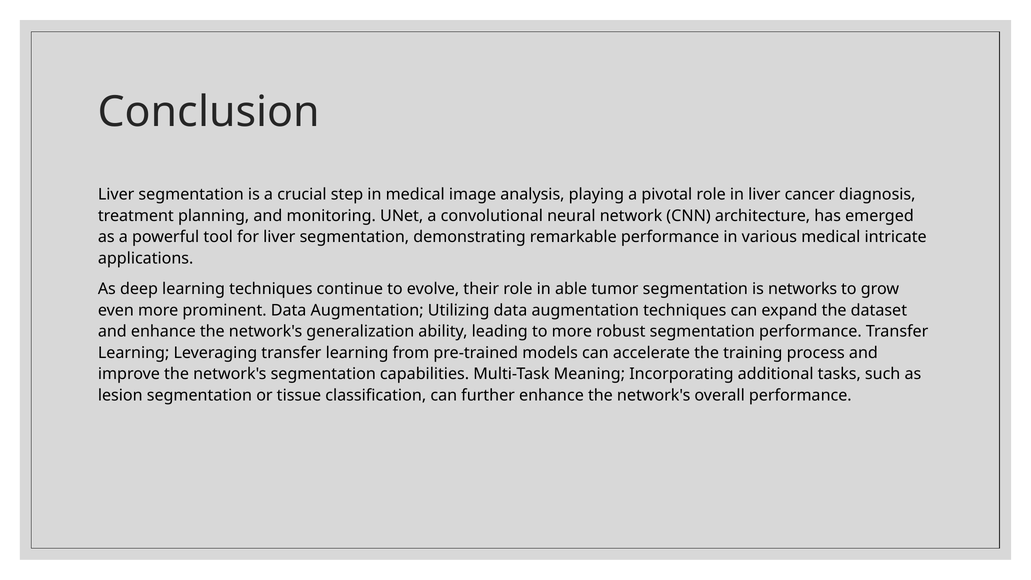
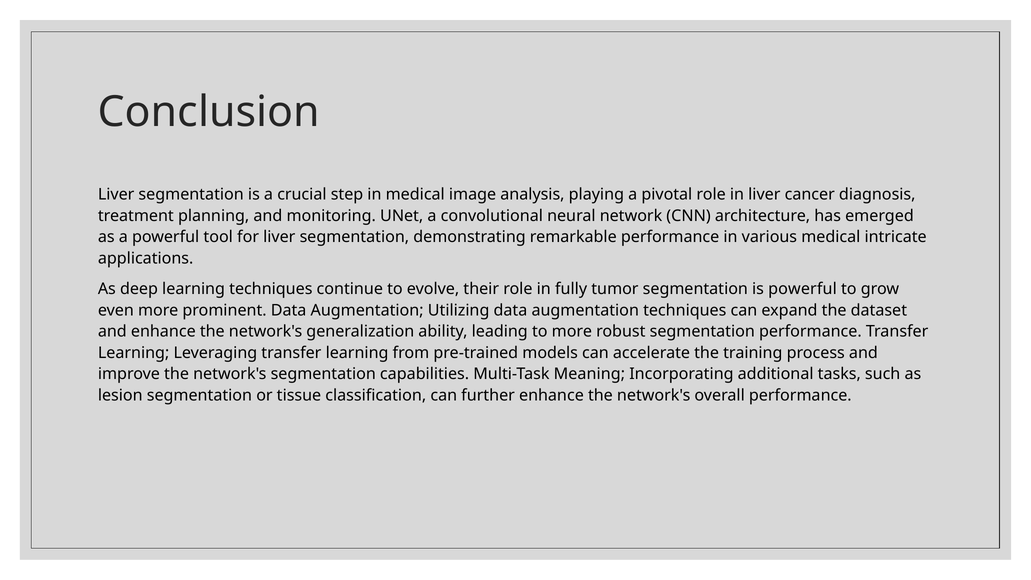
able: able -> fully
is networks: networks -> powerful
